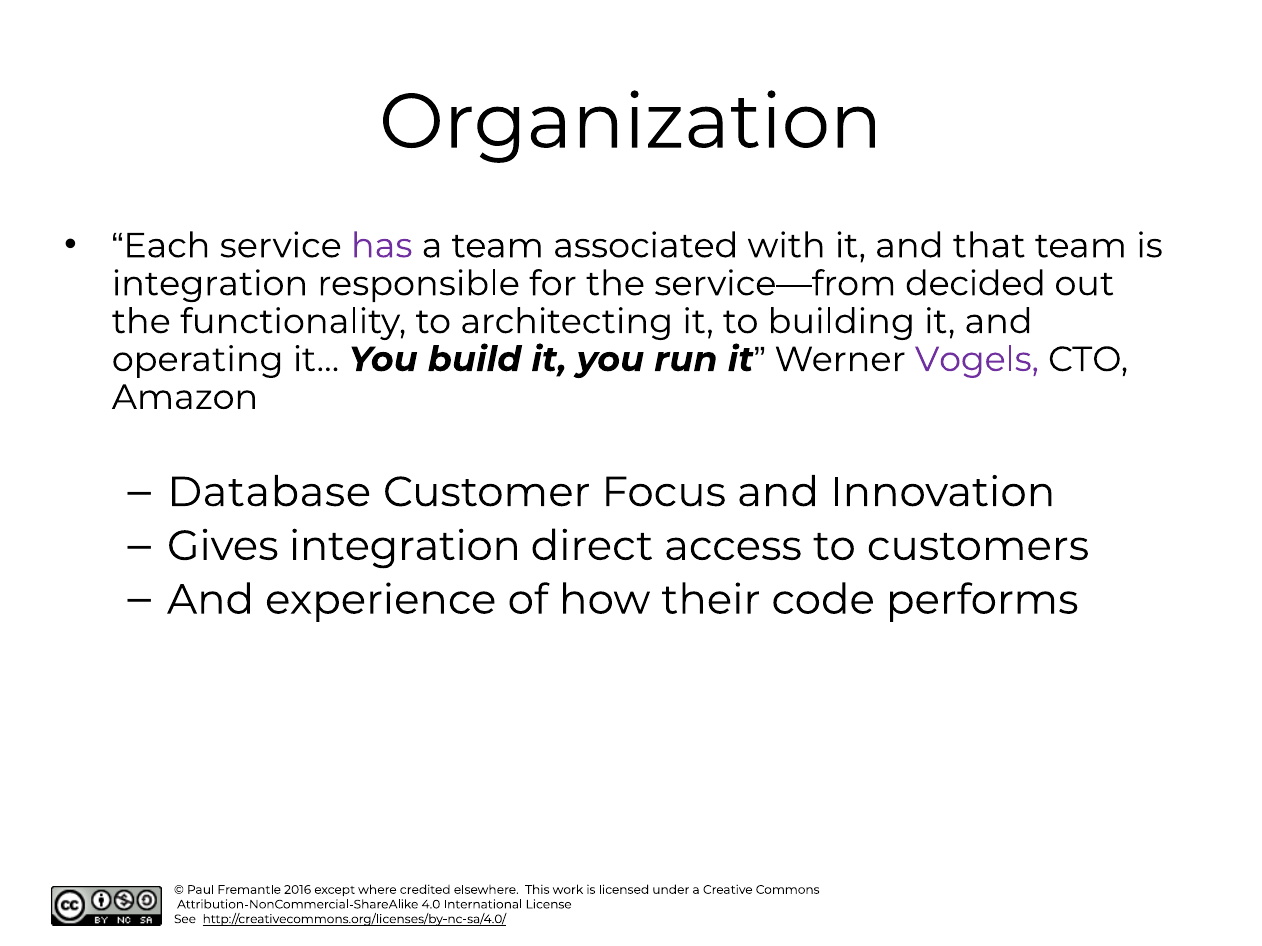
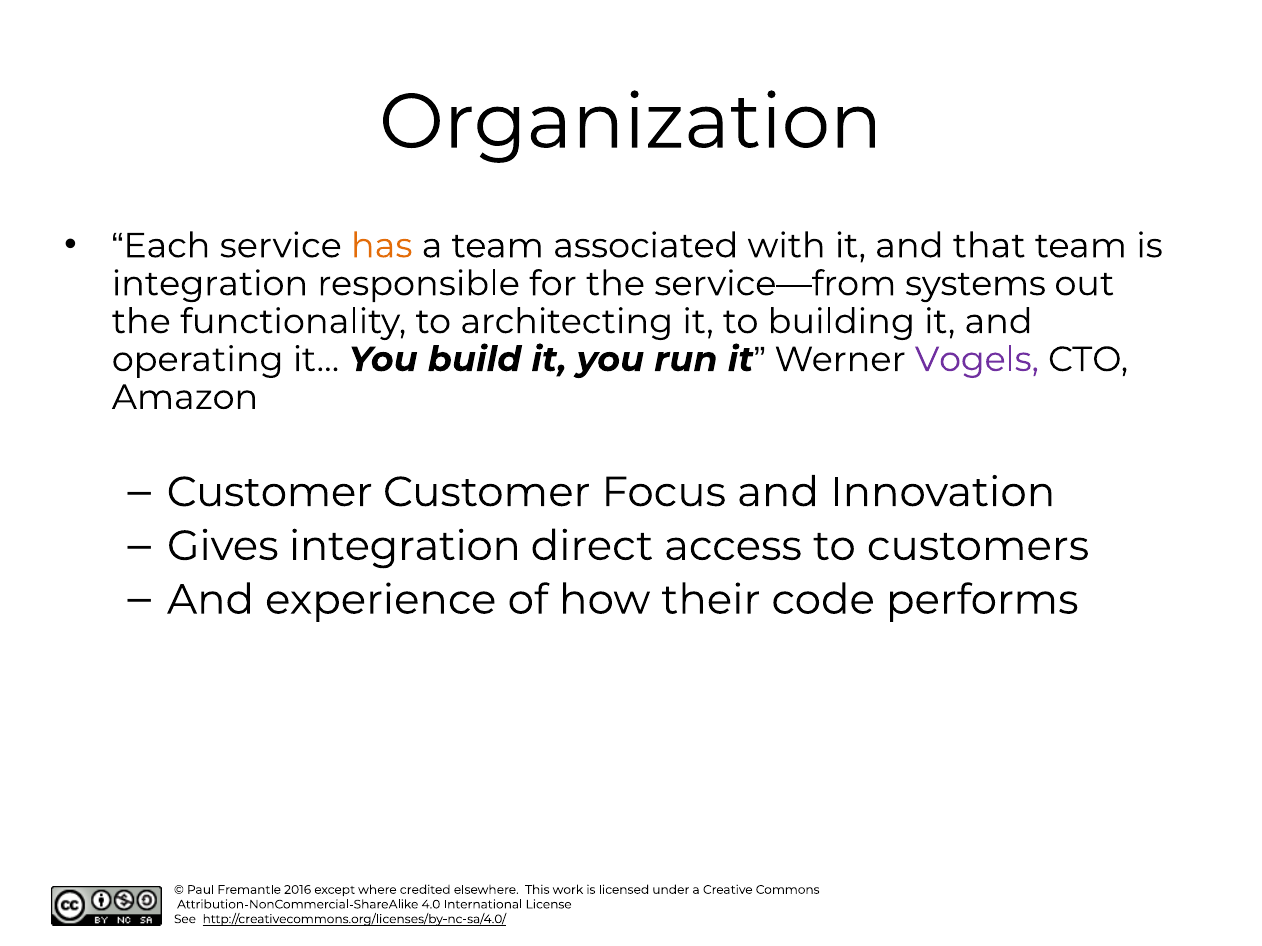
has colour: purple -> orange
decided: decided -> systems
Database at (269, 493): Database -> Customer
